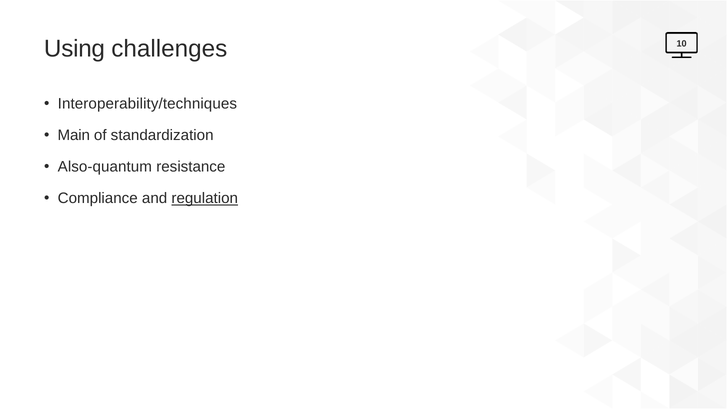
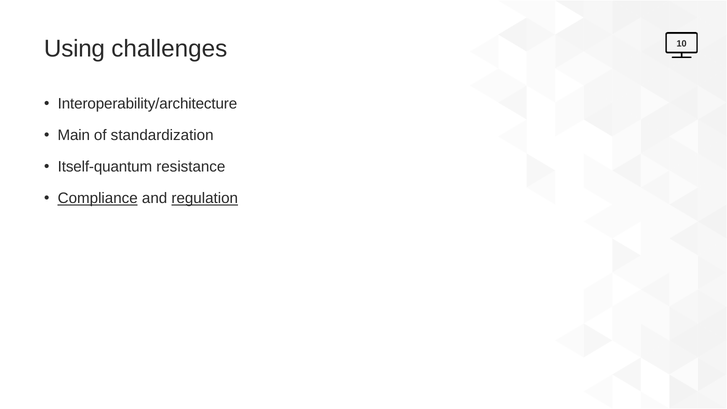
Interoperability/techniques: Interoperability/techniques -> Interoperability/architecture
Also-quantum: Also-quantum -> Itself-quantum
Compliance underline: none -> present
